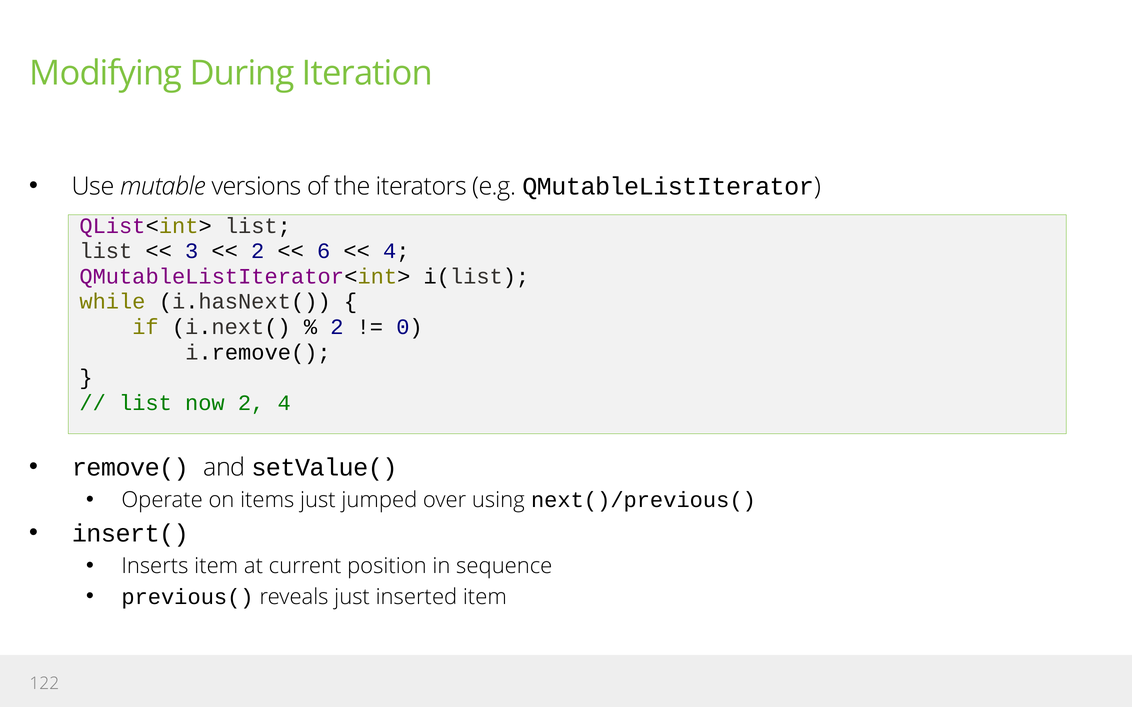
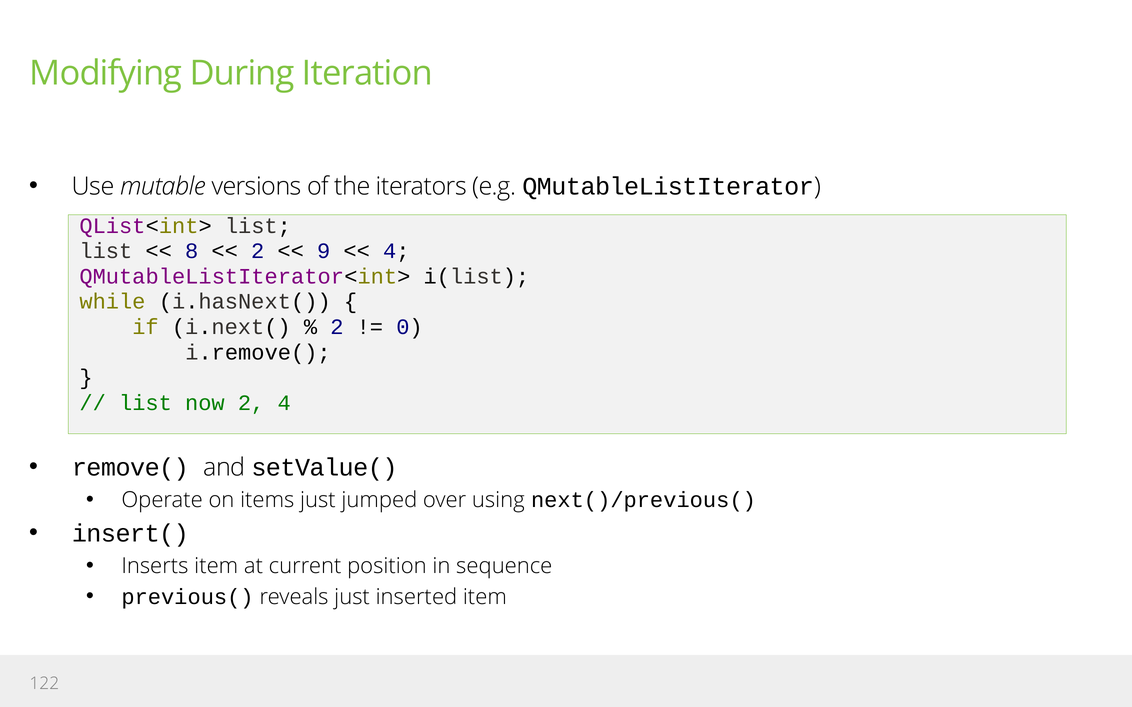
3: 3 -> 8
6: 6 -> 9
